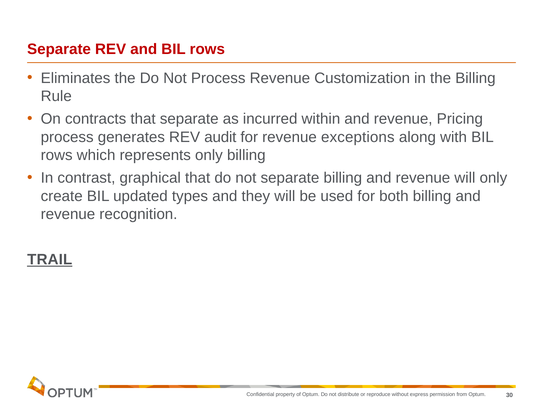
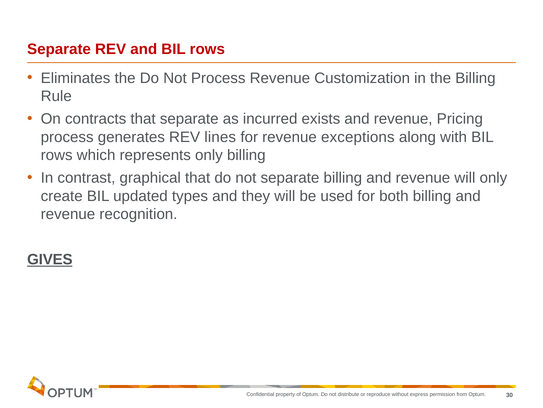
within: within -> exists
audit: audit -> lines
TRAIL: TRAIL -> GIVES
